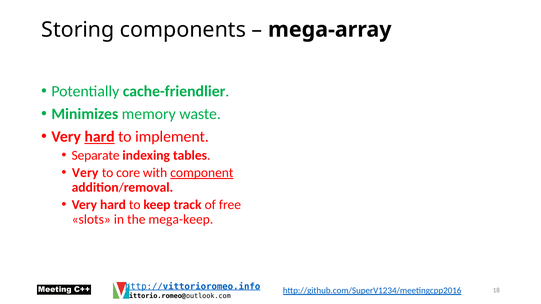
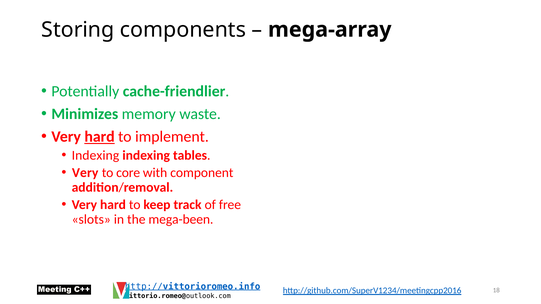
Separate at (96, 155): Separate -> Indexing
component underline: present -> none
mega-keep: mega-keep -> mega-been
